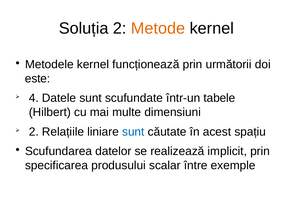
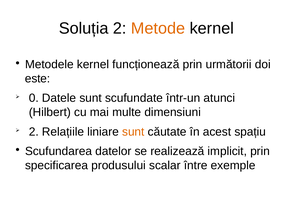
4: 4 -> 0
tabele: tabele -> atunci
sunt at (133, 132) colour: blue -> orange
